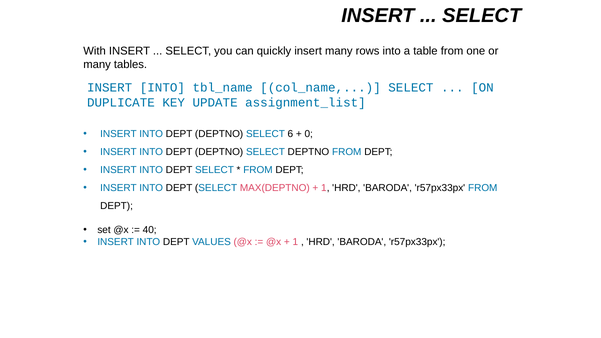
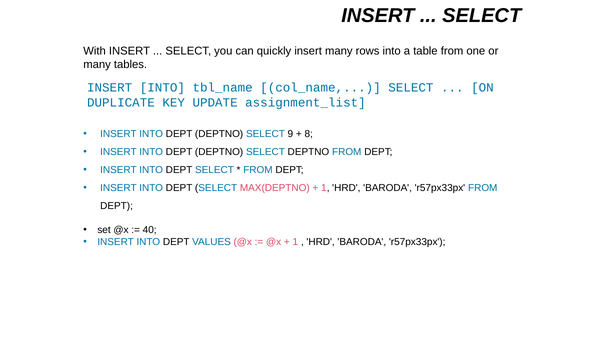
6: 6 -> 9
0: 0 -> 8
